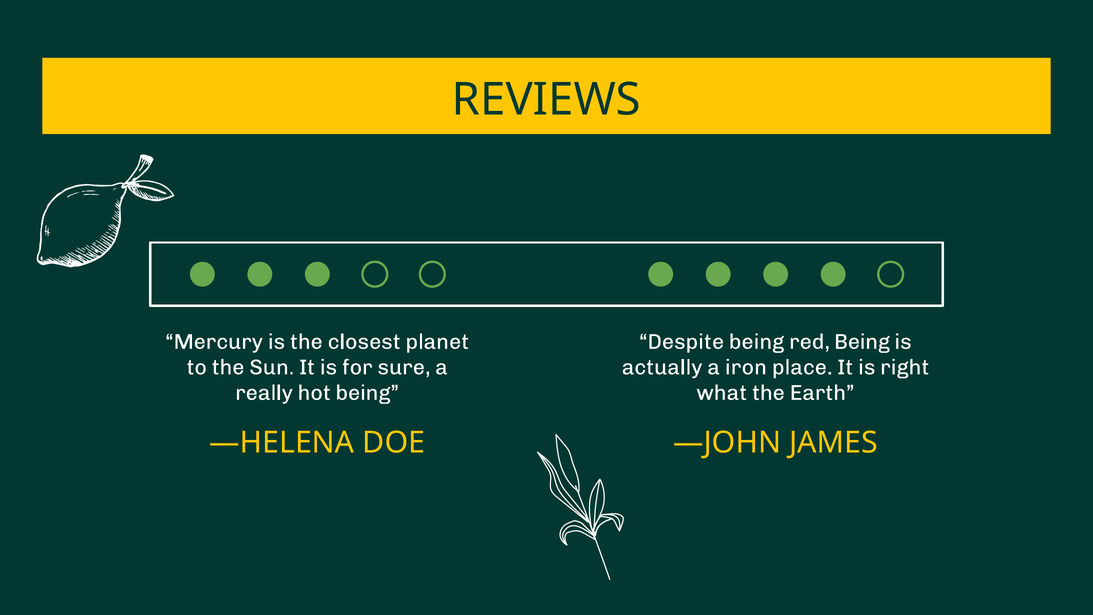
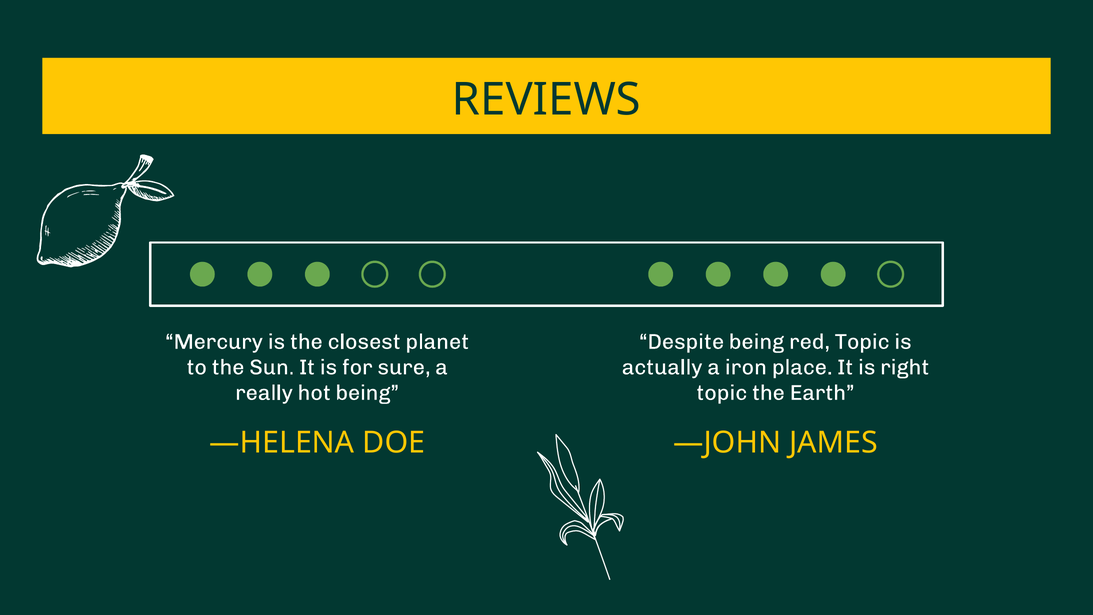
red Being: Being -> Topic
what at (722, 393): what -> topic
